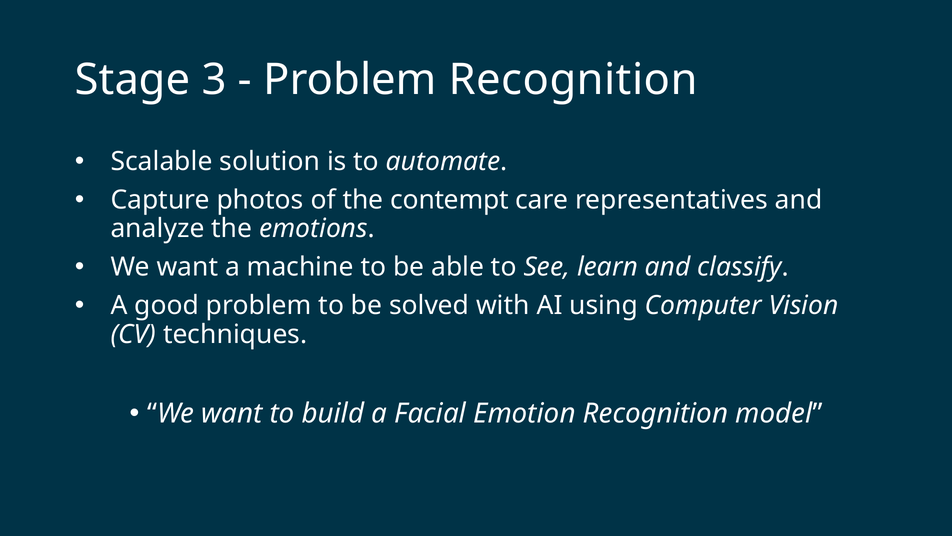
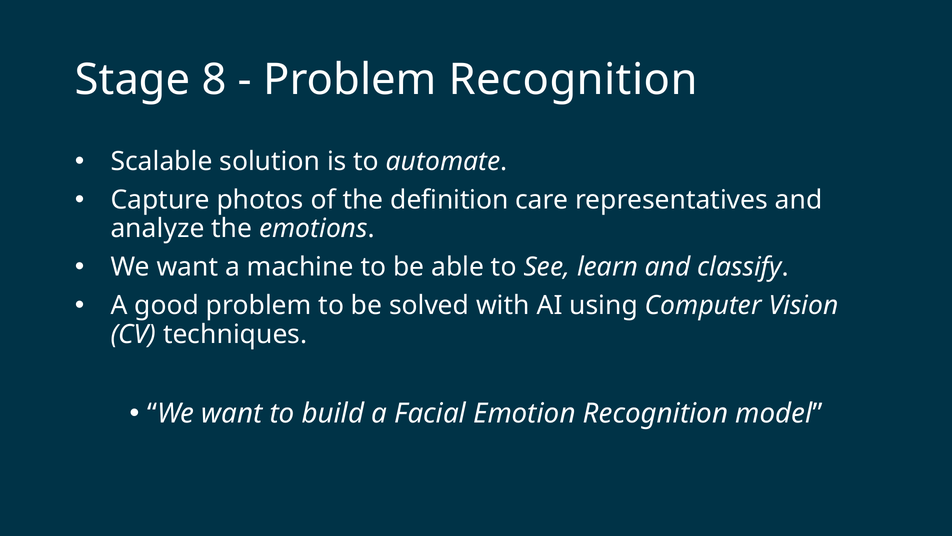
3: 3 -> 8
contempt: contempt -> definition
